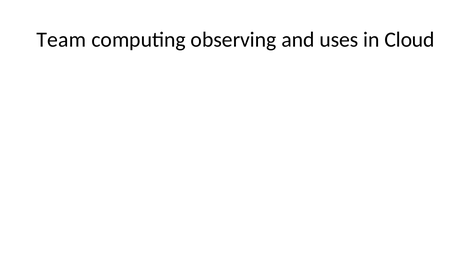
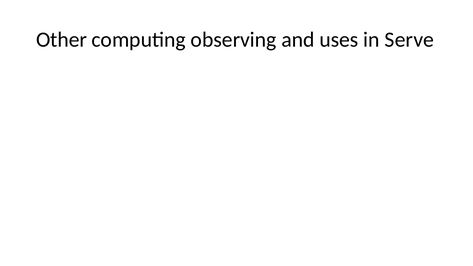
Team: Team -> Other
Cloud: Cloud -> Serve
